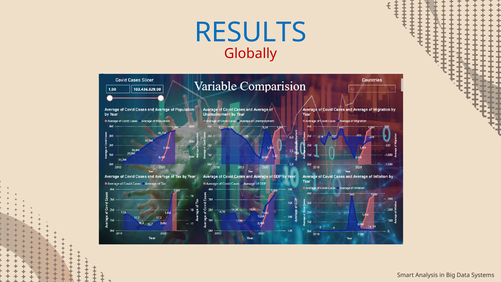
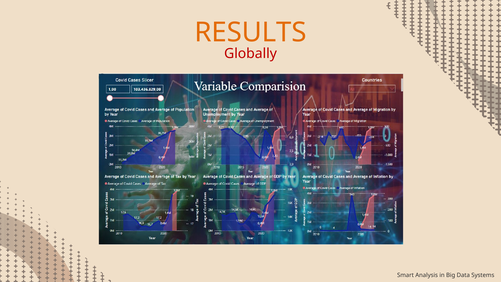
RESULTS colour: blue -> orange
